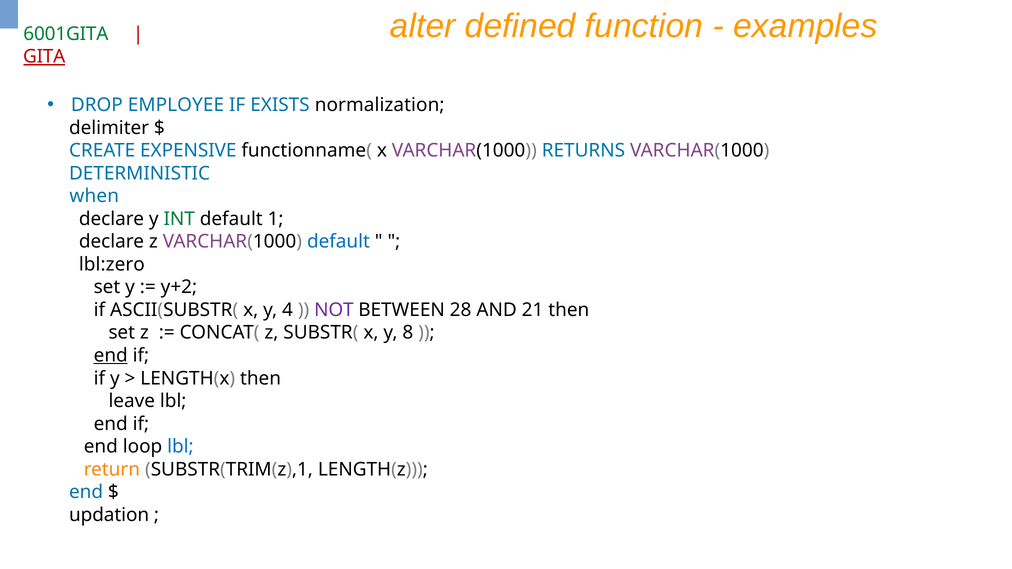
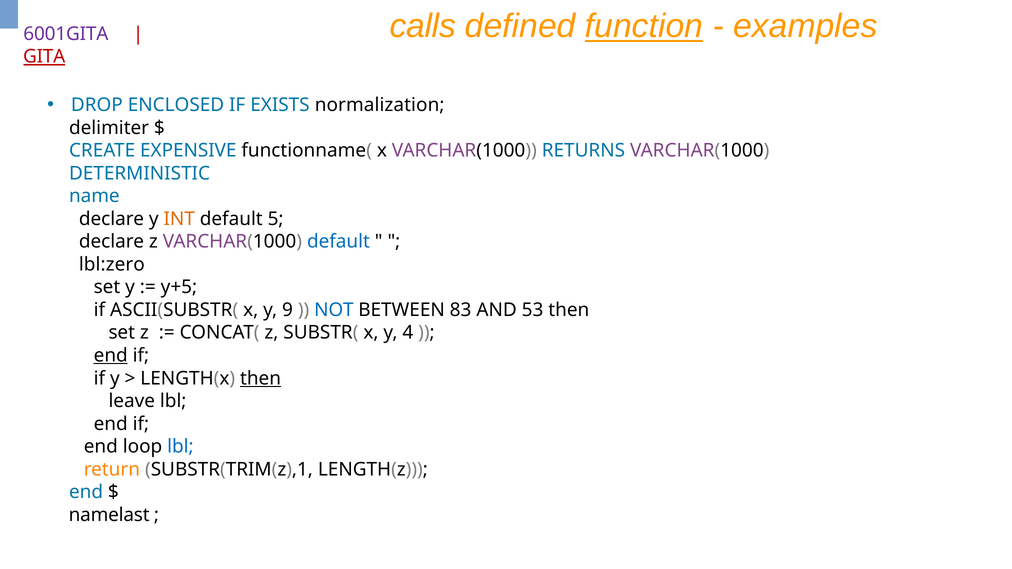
alter: alter -> calls
function underline: none -> present
6001GITA colour: green -> purple
EMPLOYEE: EMPLOYEE -> ENCLOSED
when: when -> name
INT colour: green -> orange
1: 1 -> 5
y+2: y+2 -> y+5
4: 4 -> 9
NOT colour: purple -> blue
28: 28 -> 83
21: 21 -> 53
8: 8 -> 4
then at (261, 378) underline: none -> present
updation: updation -> namelast
